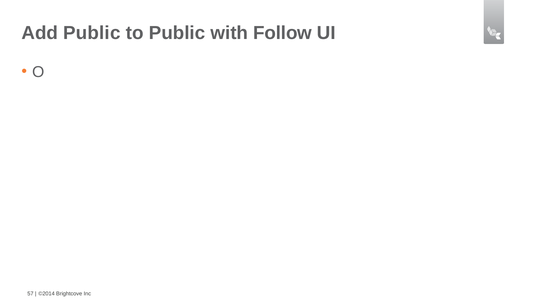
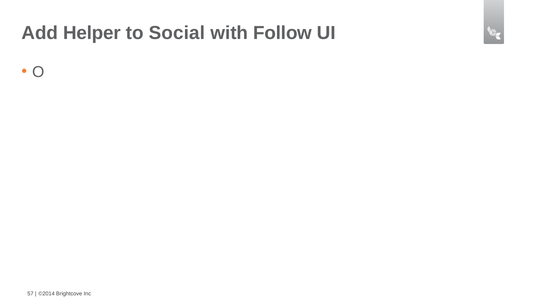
Add Public: Public -> Helper
to Public: Public -> Social
